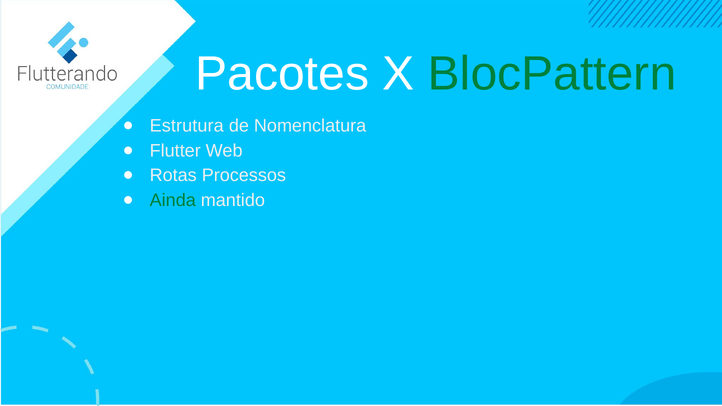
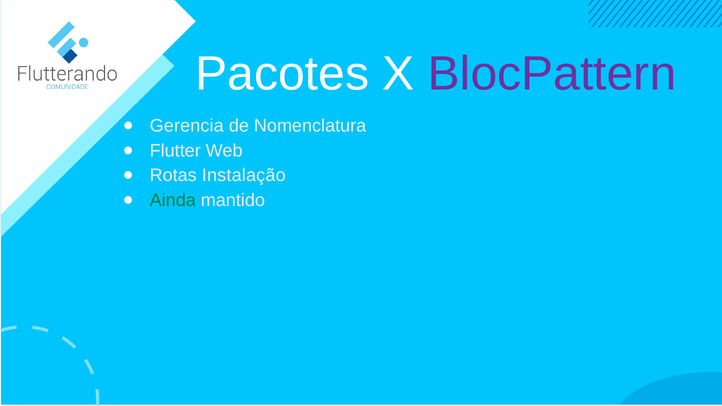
BlocPattern colour: green -> purple
Estrutura: Estrutura -> Gerencia
Processos: Processos -> Instalação
